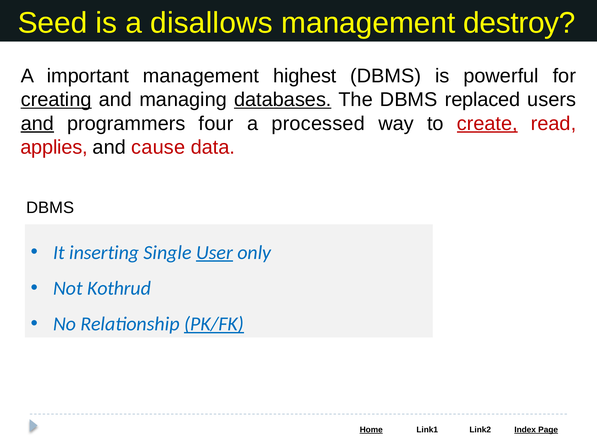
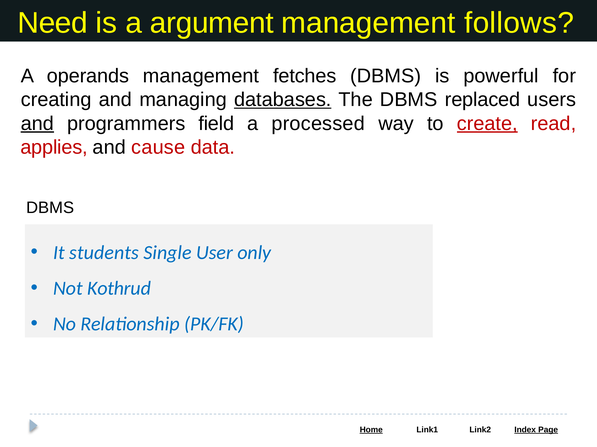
Seed: Seed -> Need
disallows: disallows -> argument
destroy: destroy -> follows
important: important -> operands
highest: highest -> fetches
creating underline: present -> none
four: four -> field
inserting: inserting -> students
User underline: present -> none
PK/FK underline: present -> none
